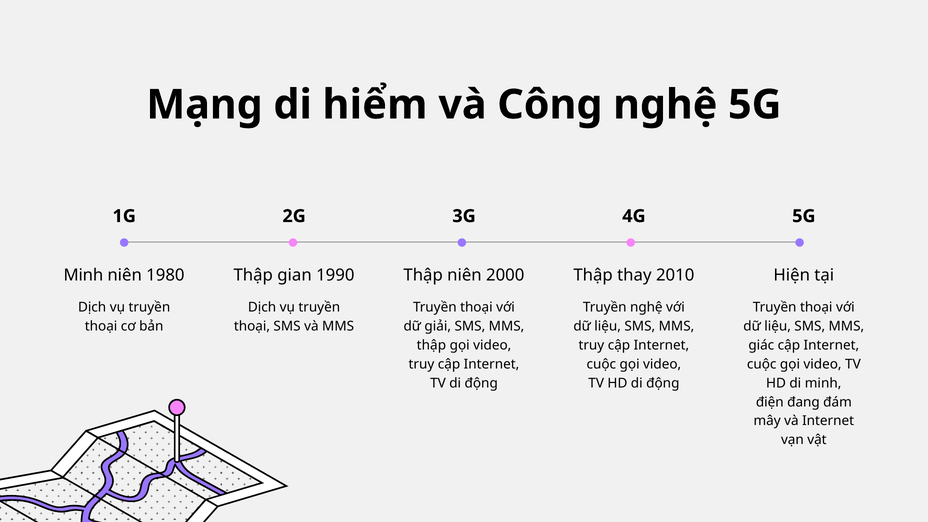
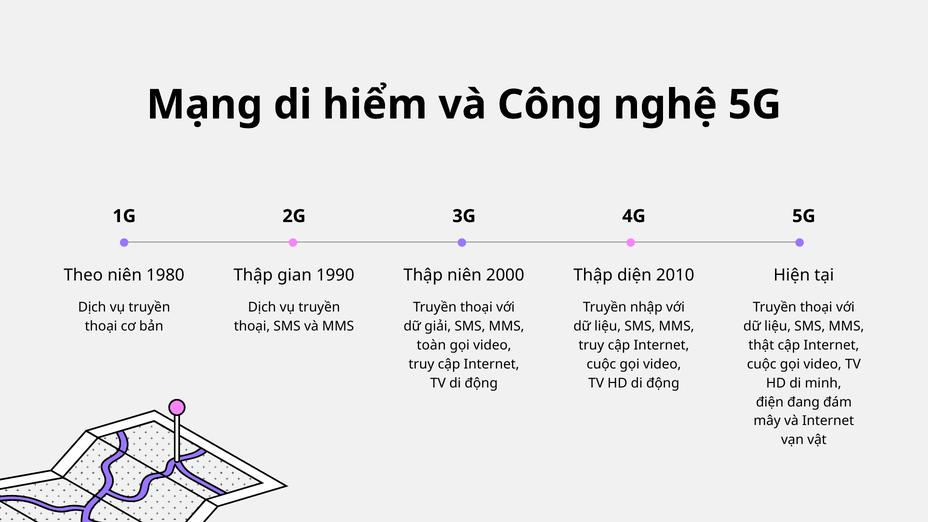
Minh at (83, 275): Minh -> Theo
thay: thay -> diện
Truyền nghệ: nghệ -> nhập
giác: giác -> thật
thập at (431, 345): thập -> toàn
